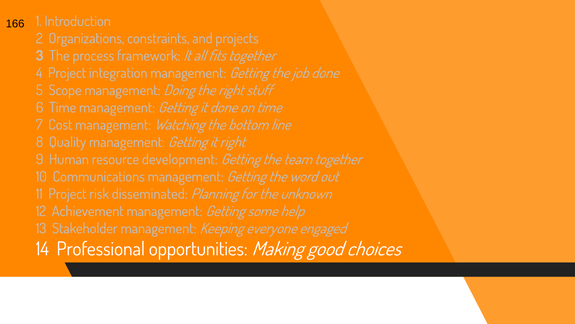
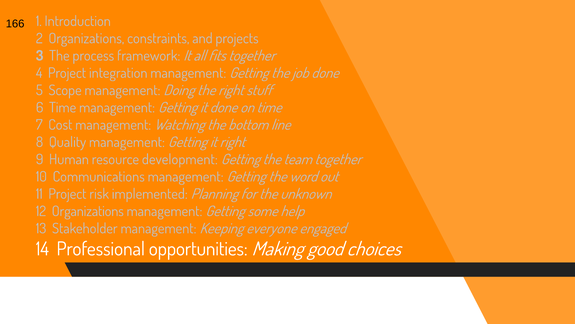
disseminated: disseminated -> implemented
12 Achievement: Achievement -> Organizations
